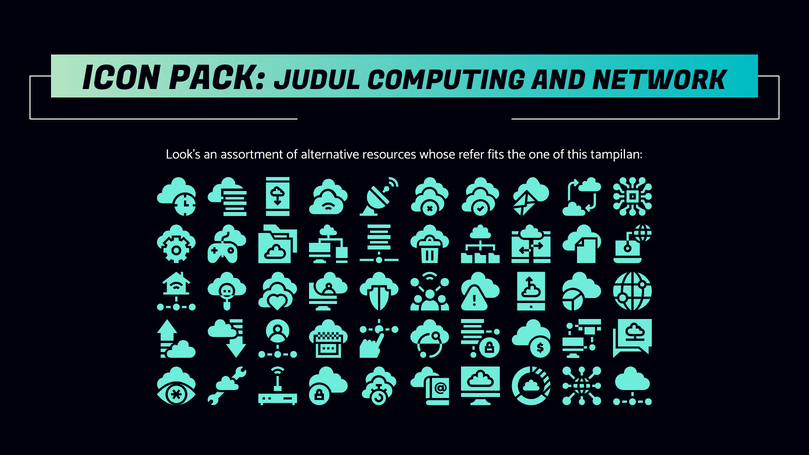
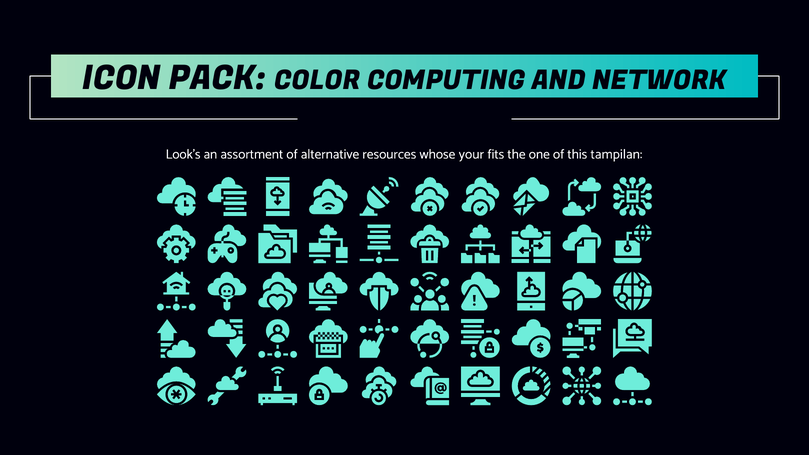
JUDUL: JUDUL -> COLOR
refer: refer -> your
